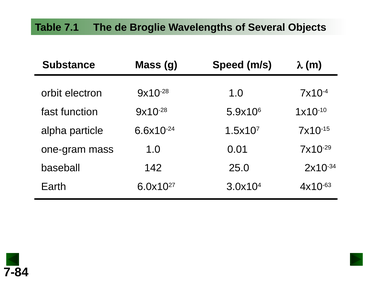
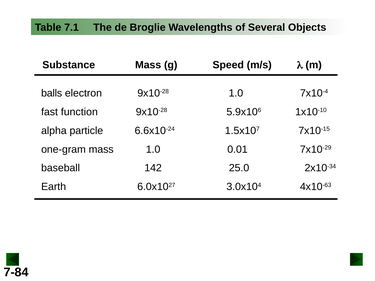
orbit: orbit -> balls
